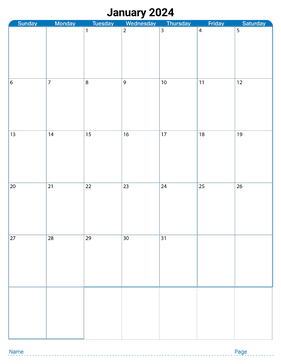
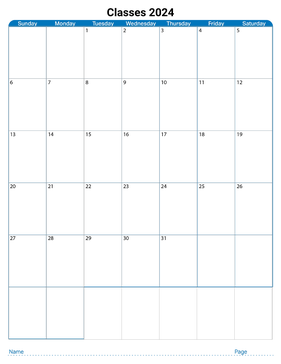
January: January -> Classes
